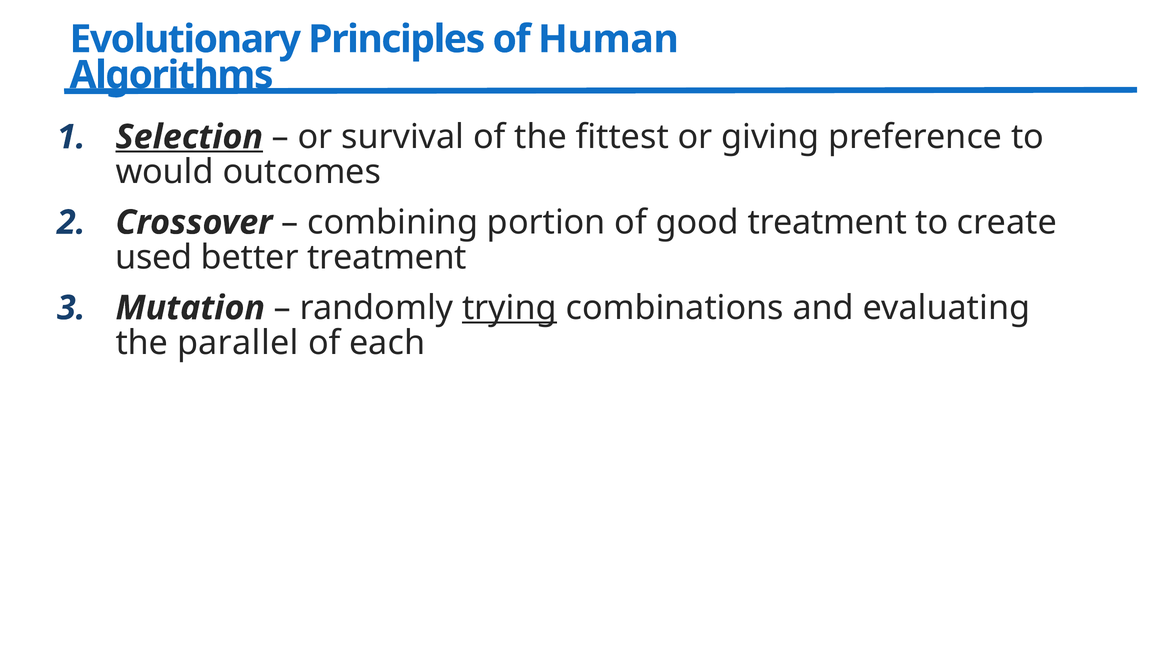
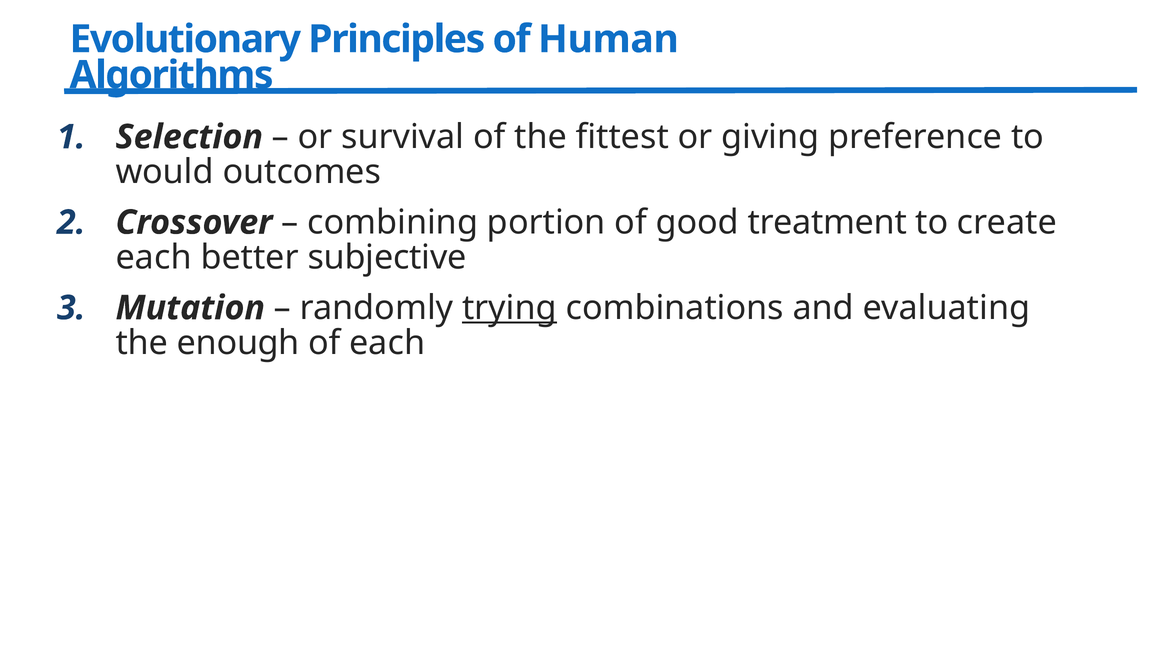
Selection underline: present -> none
used at (154, 257): used -> each
better treatment: treatment -> subjective
parallel: parallel -> enough
